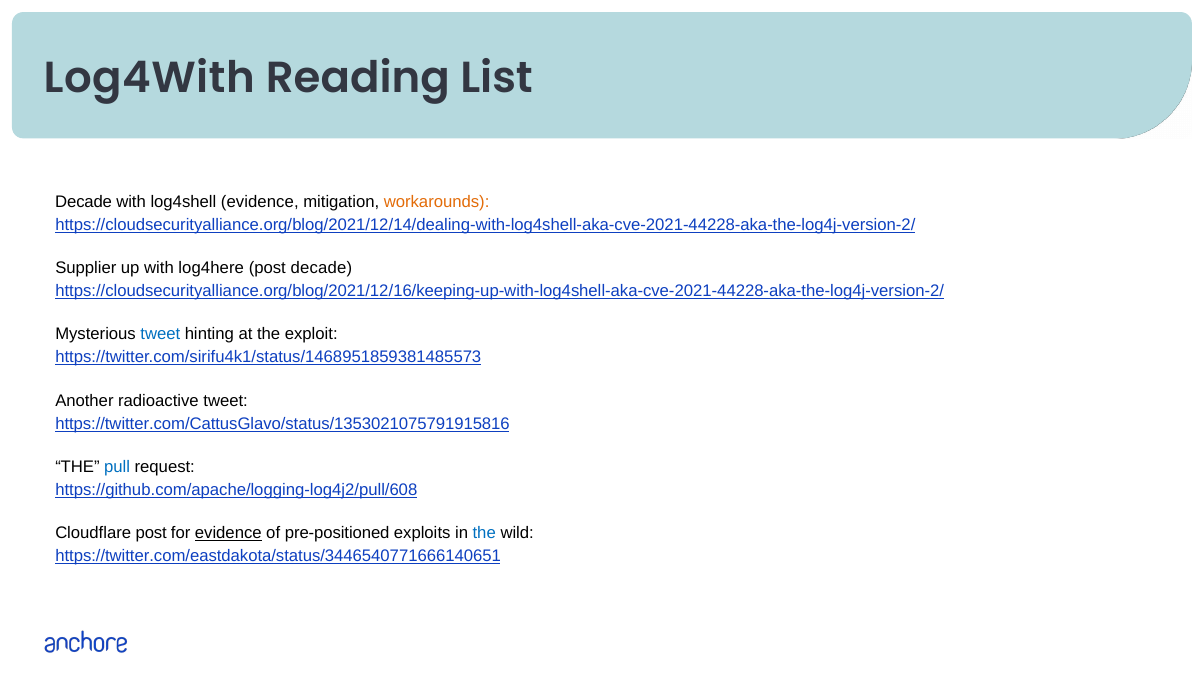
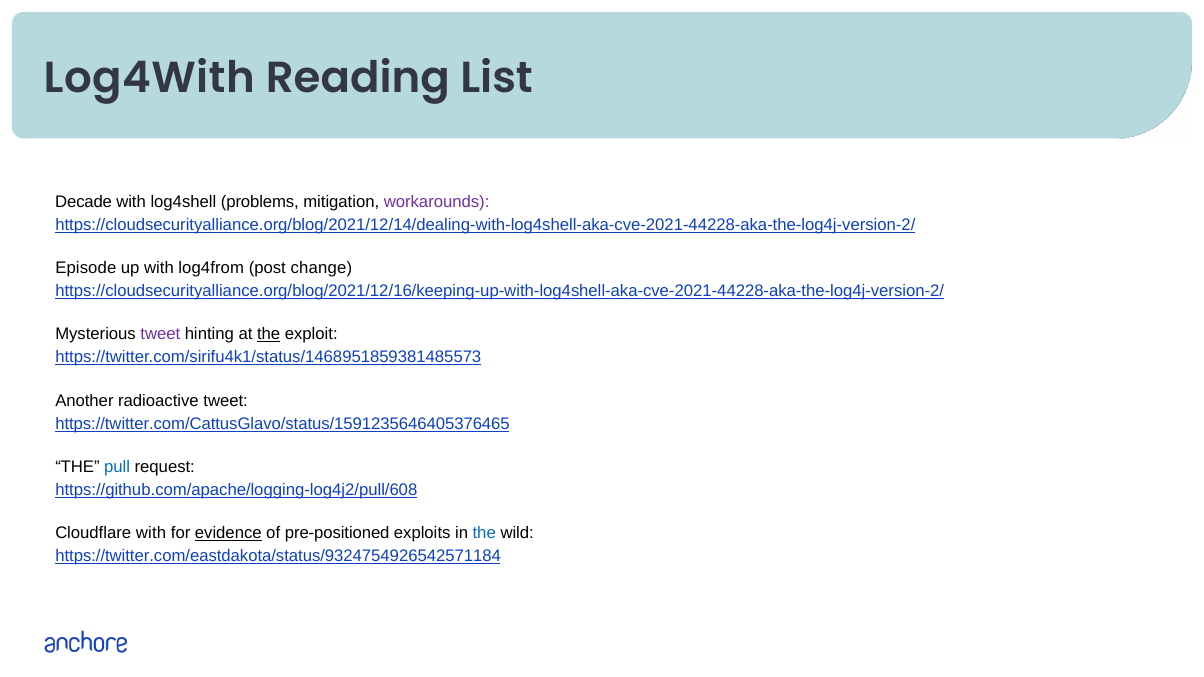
log4shell evidence: evidence -> problems
workarounds colour: orange -> purple
Supplier: Supplier -> Episode
log4here: log4here -> log4from
post decade: decade -> change
tweet at (160, 334) colour: blue -> purple
the at (269, 334) underline: none -> present
https://twitter.com/CattusGlavo/status/1353021075791915816: https://twitter.com/CattusGlavo/status/1353021075791915816 -> https://twitter.com/CattusGlavo/status/1591235646405376465
Cloudflare post: post -> with
https://twitter.com/eastdakota/status/3446540771666140651: https://twitter.com/eastdakota/status/3446540771666140651 -> https://twitter.com/eastdakota/status/9324754926542571184
